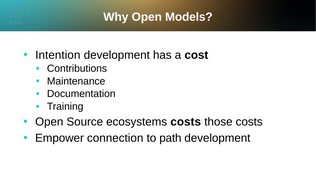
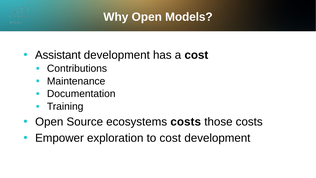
Intention: Intention -> Assistant
connection: connection -> exploration
to path: path -> cost
